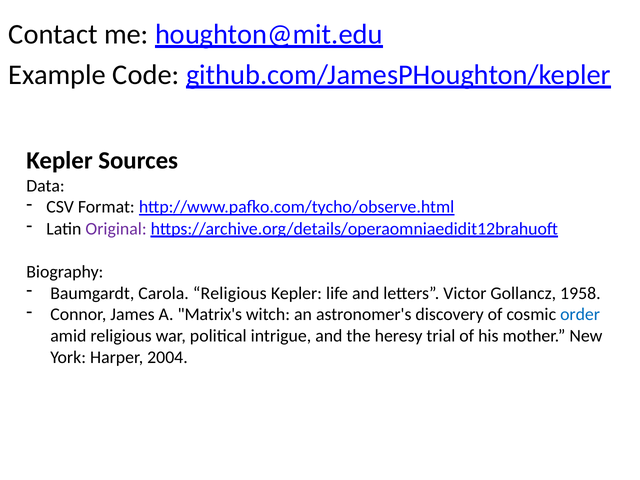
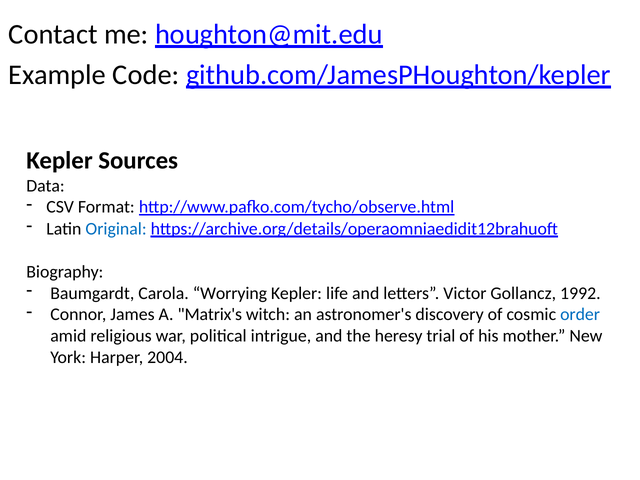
Original colour: purple -> blue
Carola Religious: Religious -> Worrying
1958: 1958 -> 1992
